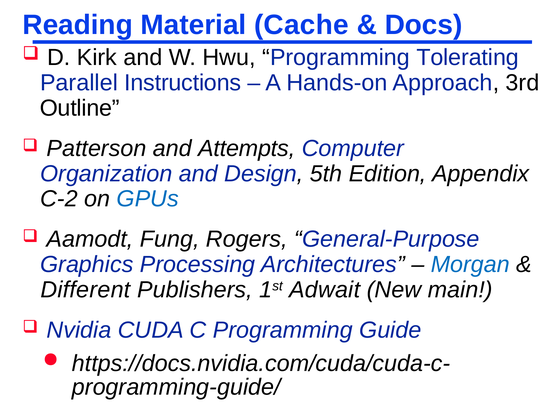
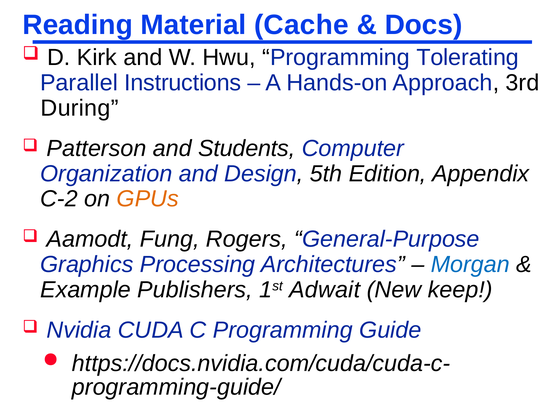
Outline: Outline -> During
Attempts: Attempts -> Students
GPUs colour: blue -> orange
Different: Different -> Example
main: main -> keep
